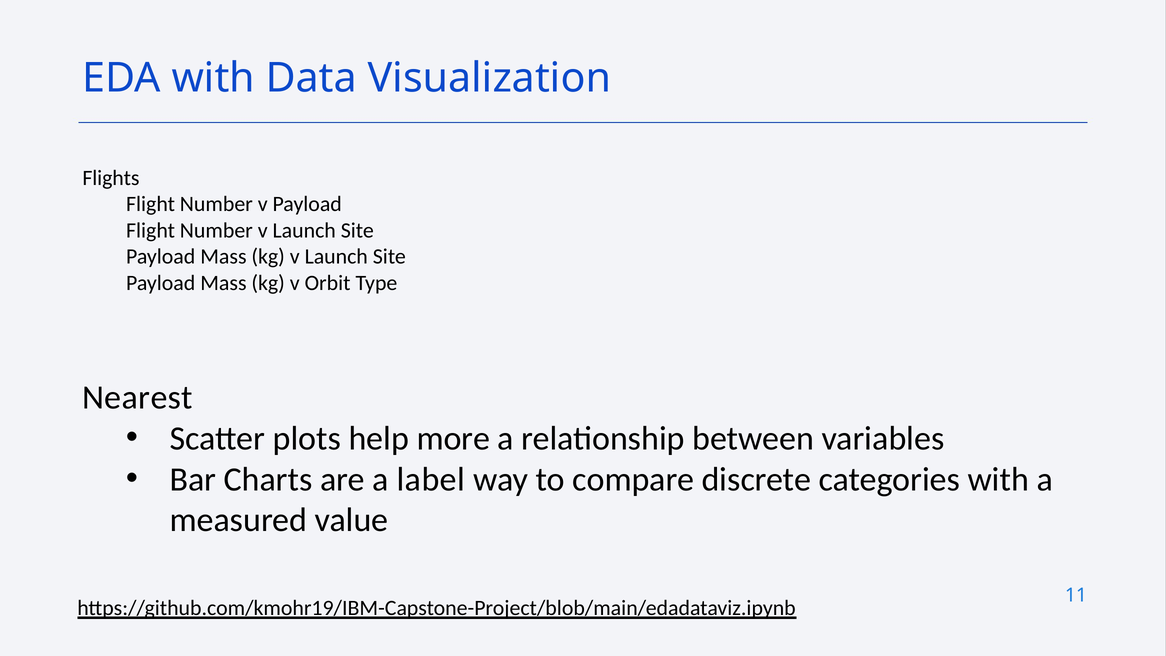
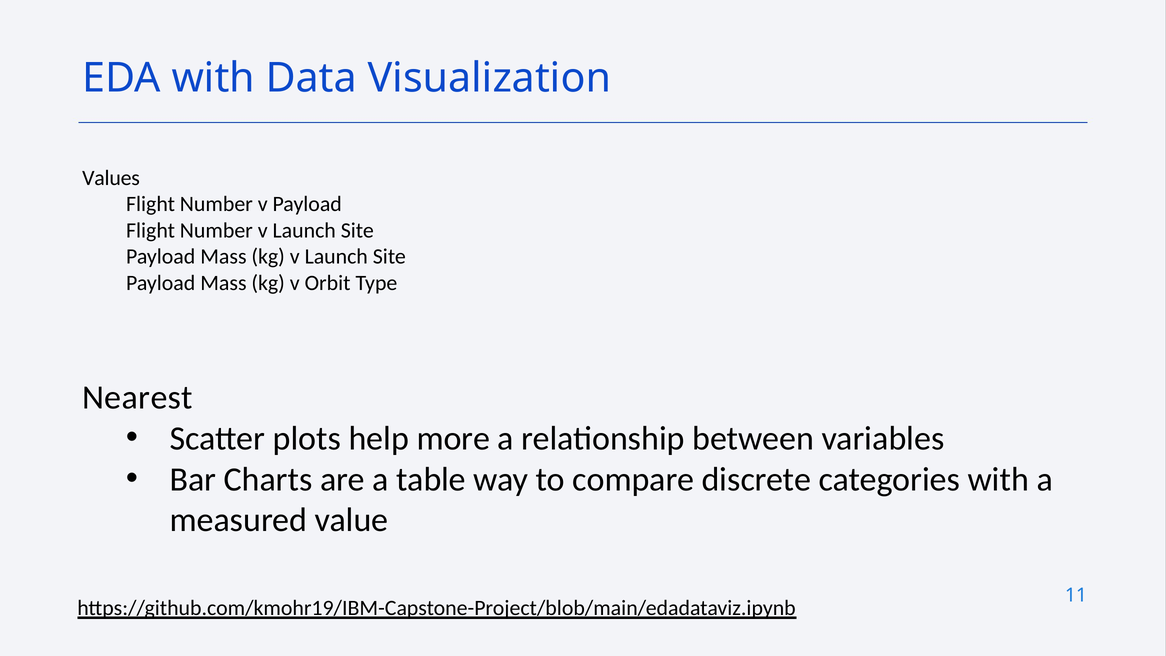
Flights: Flights -> Values
label: label -> table
